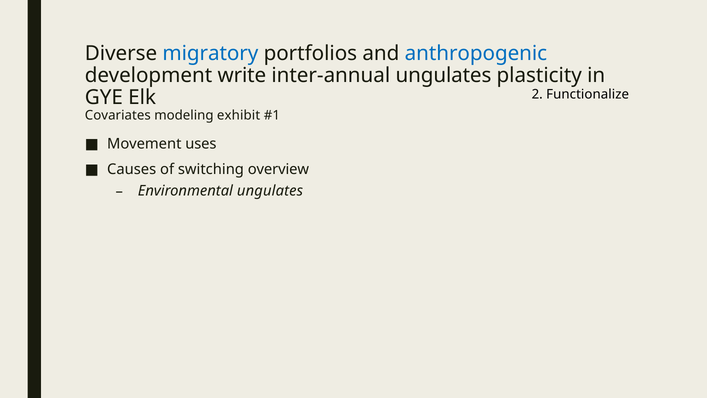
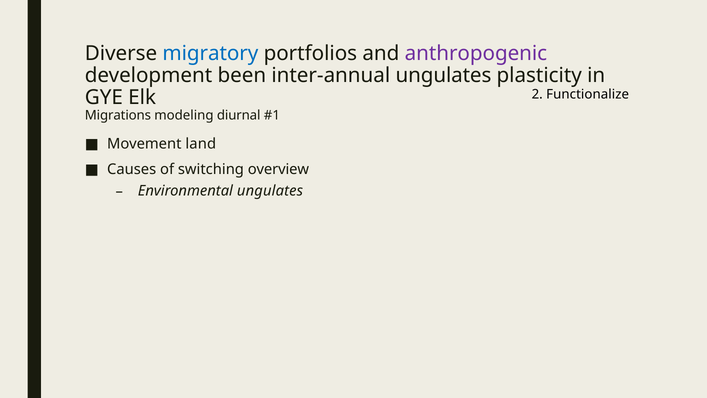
anthropogenic colour: blue -> purple
write: write -> been
Covariates: Covariates -> Migrations
exhibit: exhibit -> diurnal
uses: uses -> land
